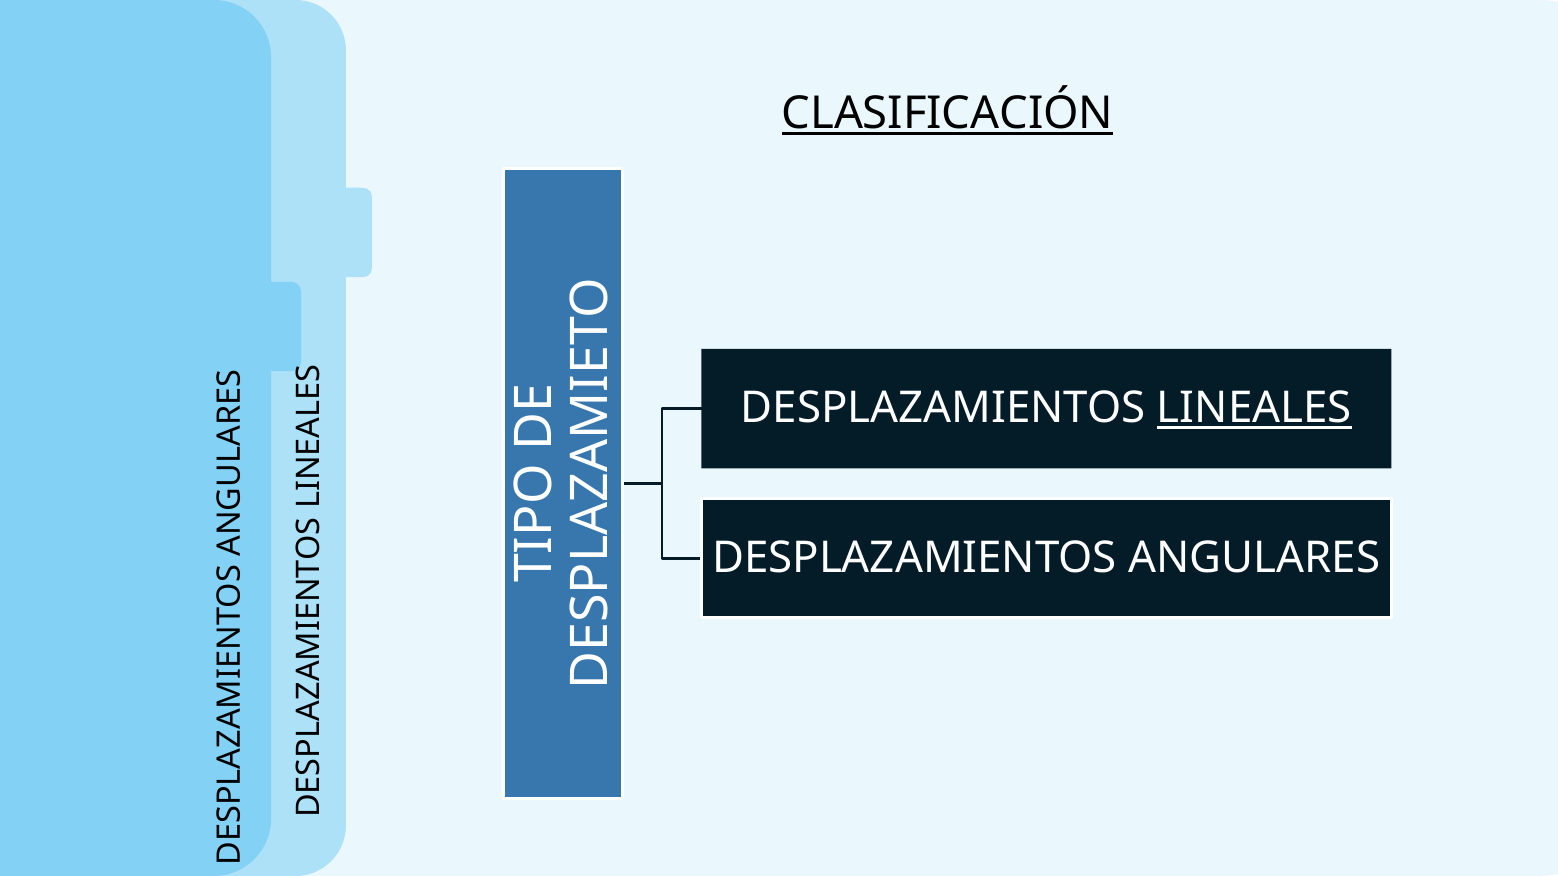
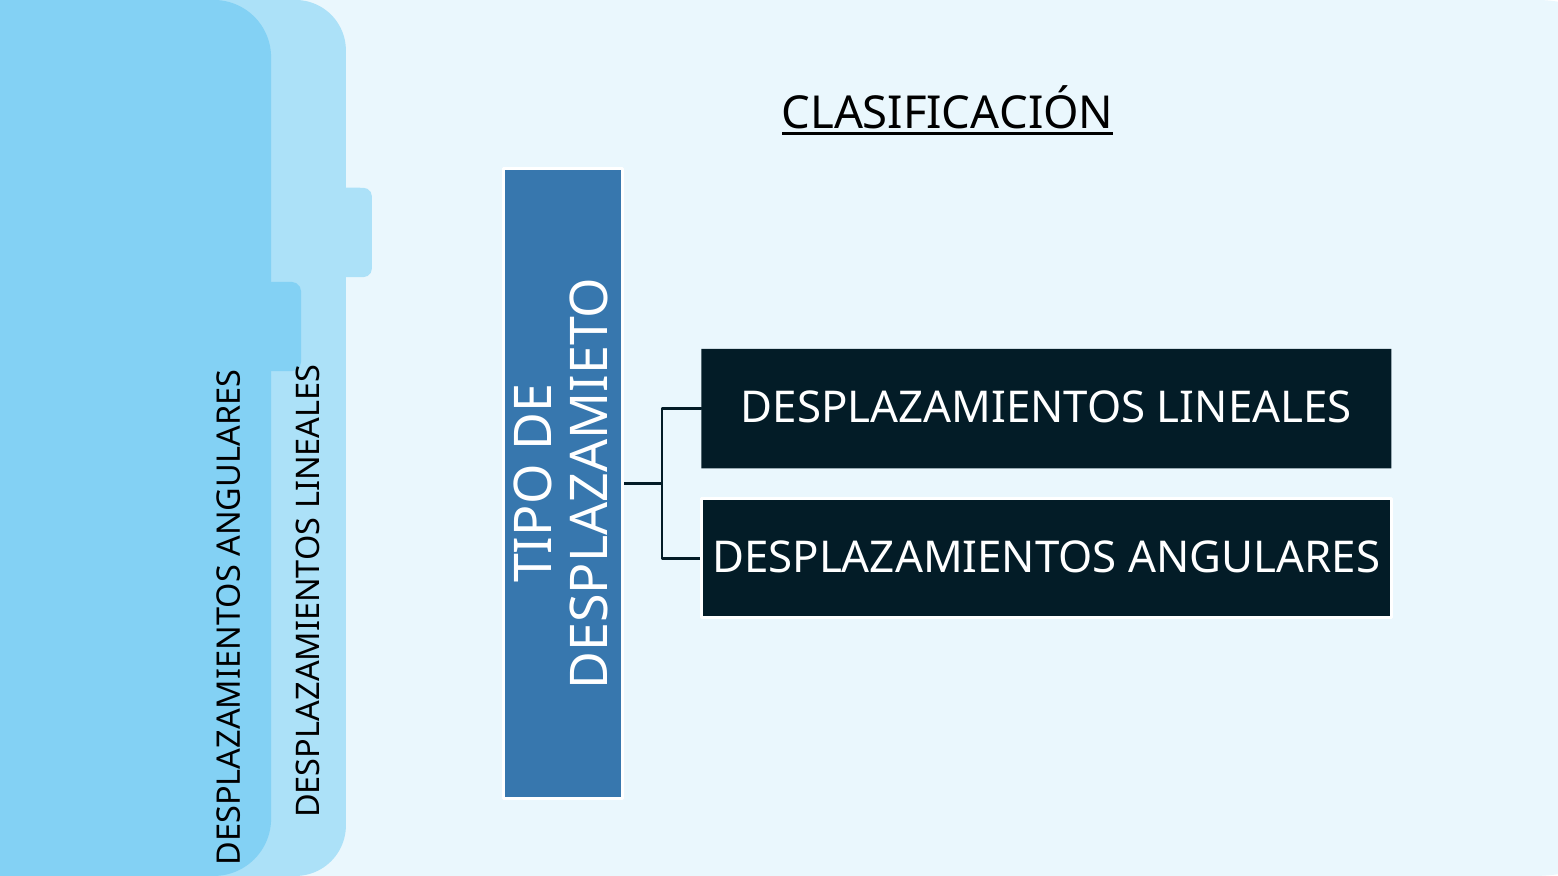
LINEALES underline: present -> none
